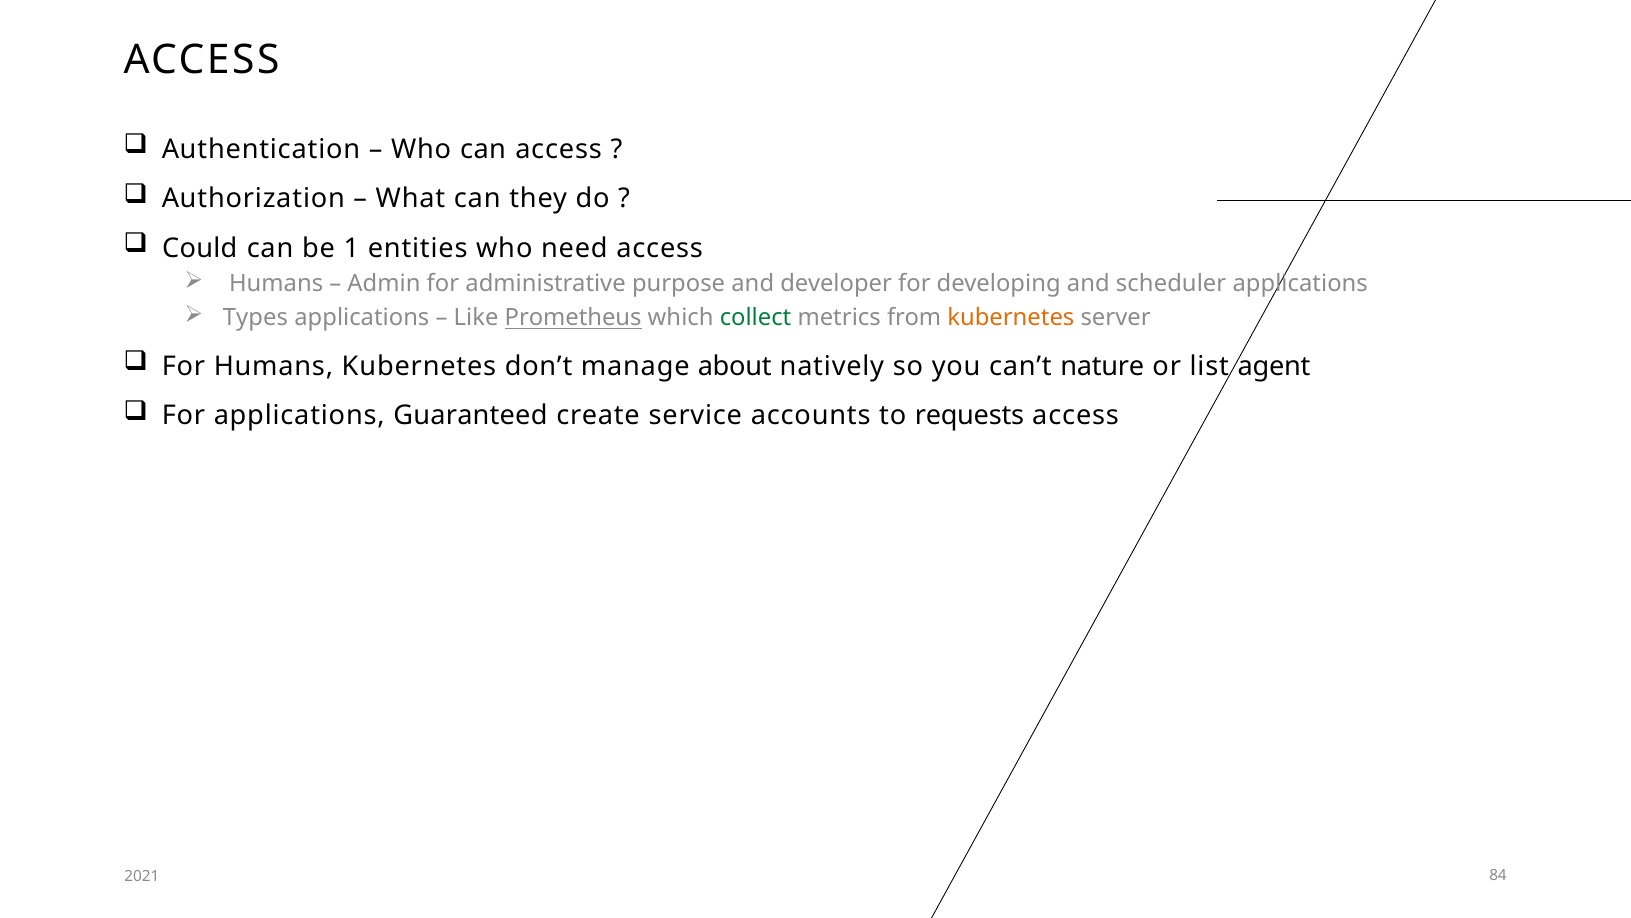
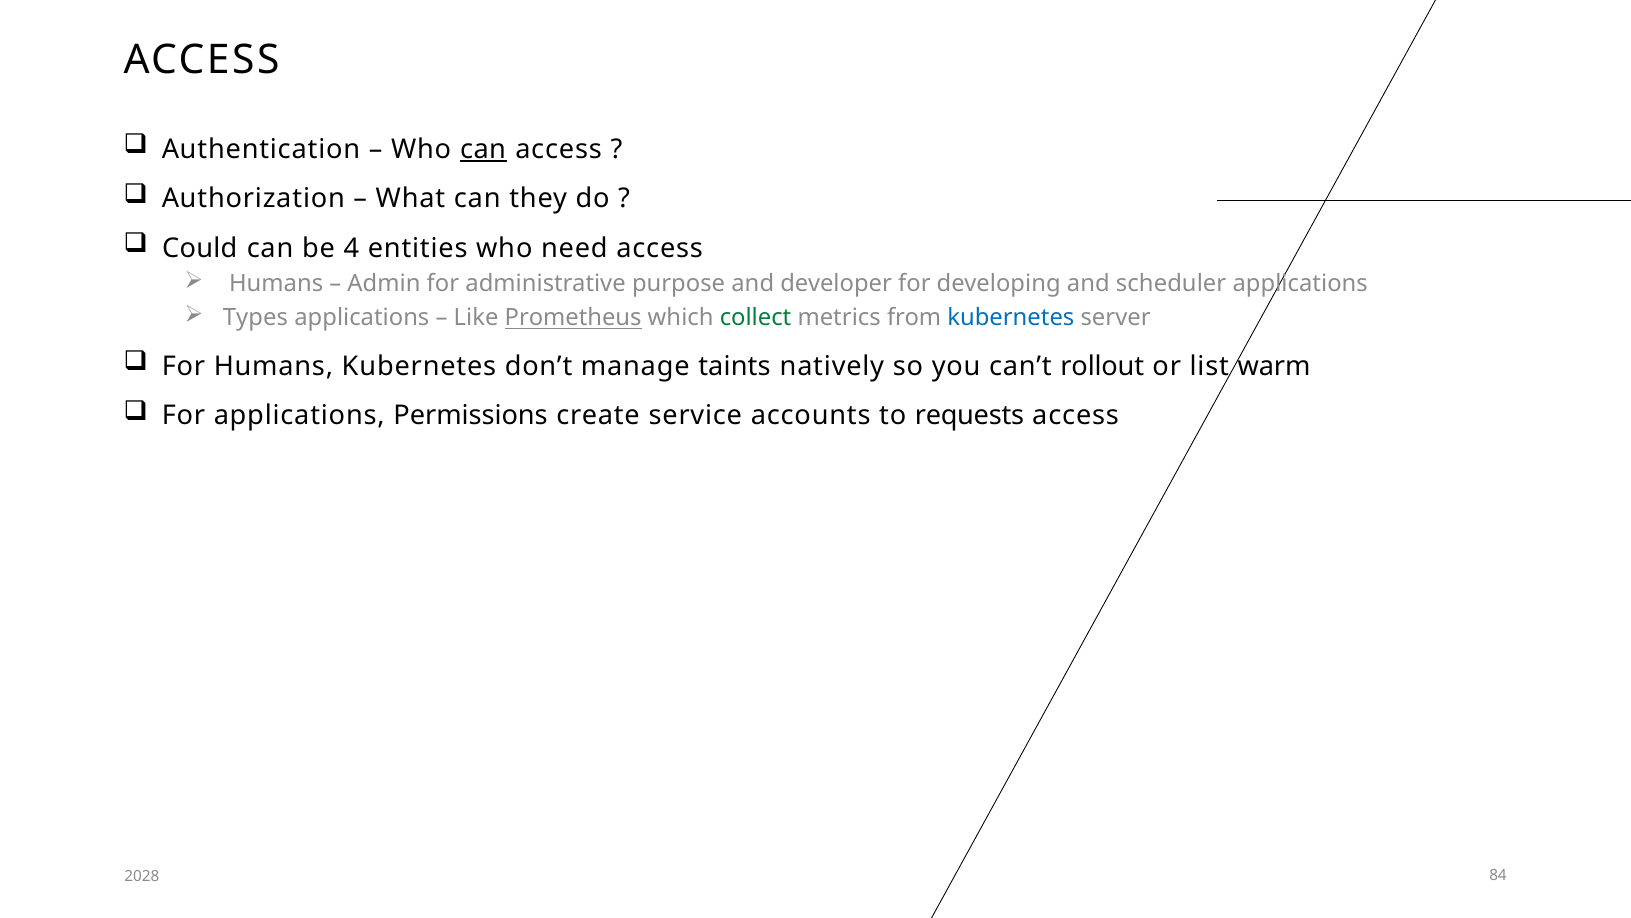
can at (483, 149) underline: none -> present
1: 1 -> 4
kubernetes at (1011, 318) colour: orange -> blue
about: about -> taints
nature: nature -> rollout
agent: agent -> warm
Guaranteed: Guaranteed -> Permissions
2021: 2021 -> 2028
